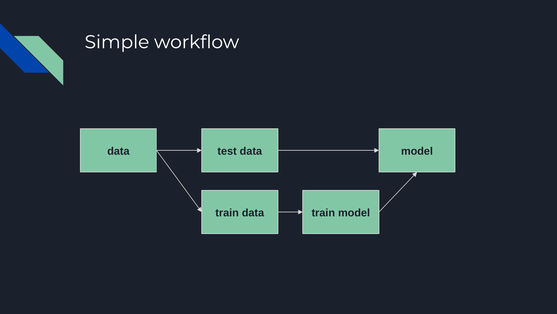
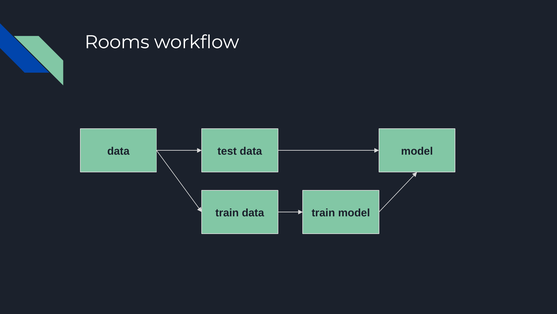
Simple: Simple -> Rooms
